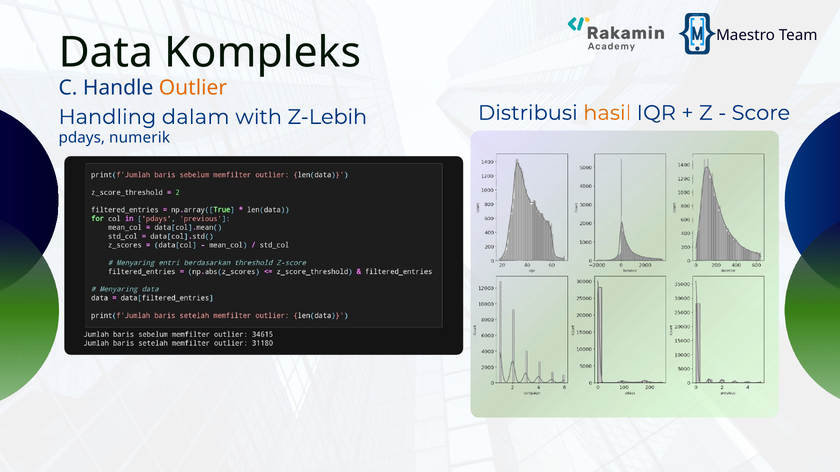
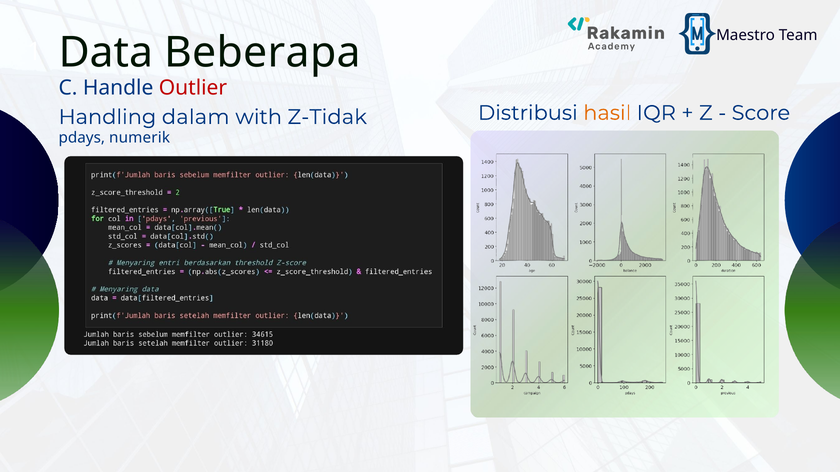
Kompleks: Kompleks -> Beberapa
Outlier colour: orange -> red
Z-Lebih: Z-Lebih -> Z-Tidak
